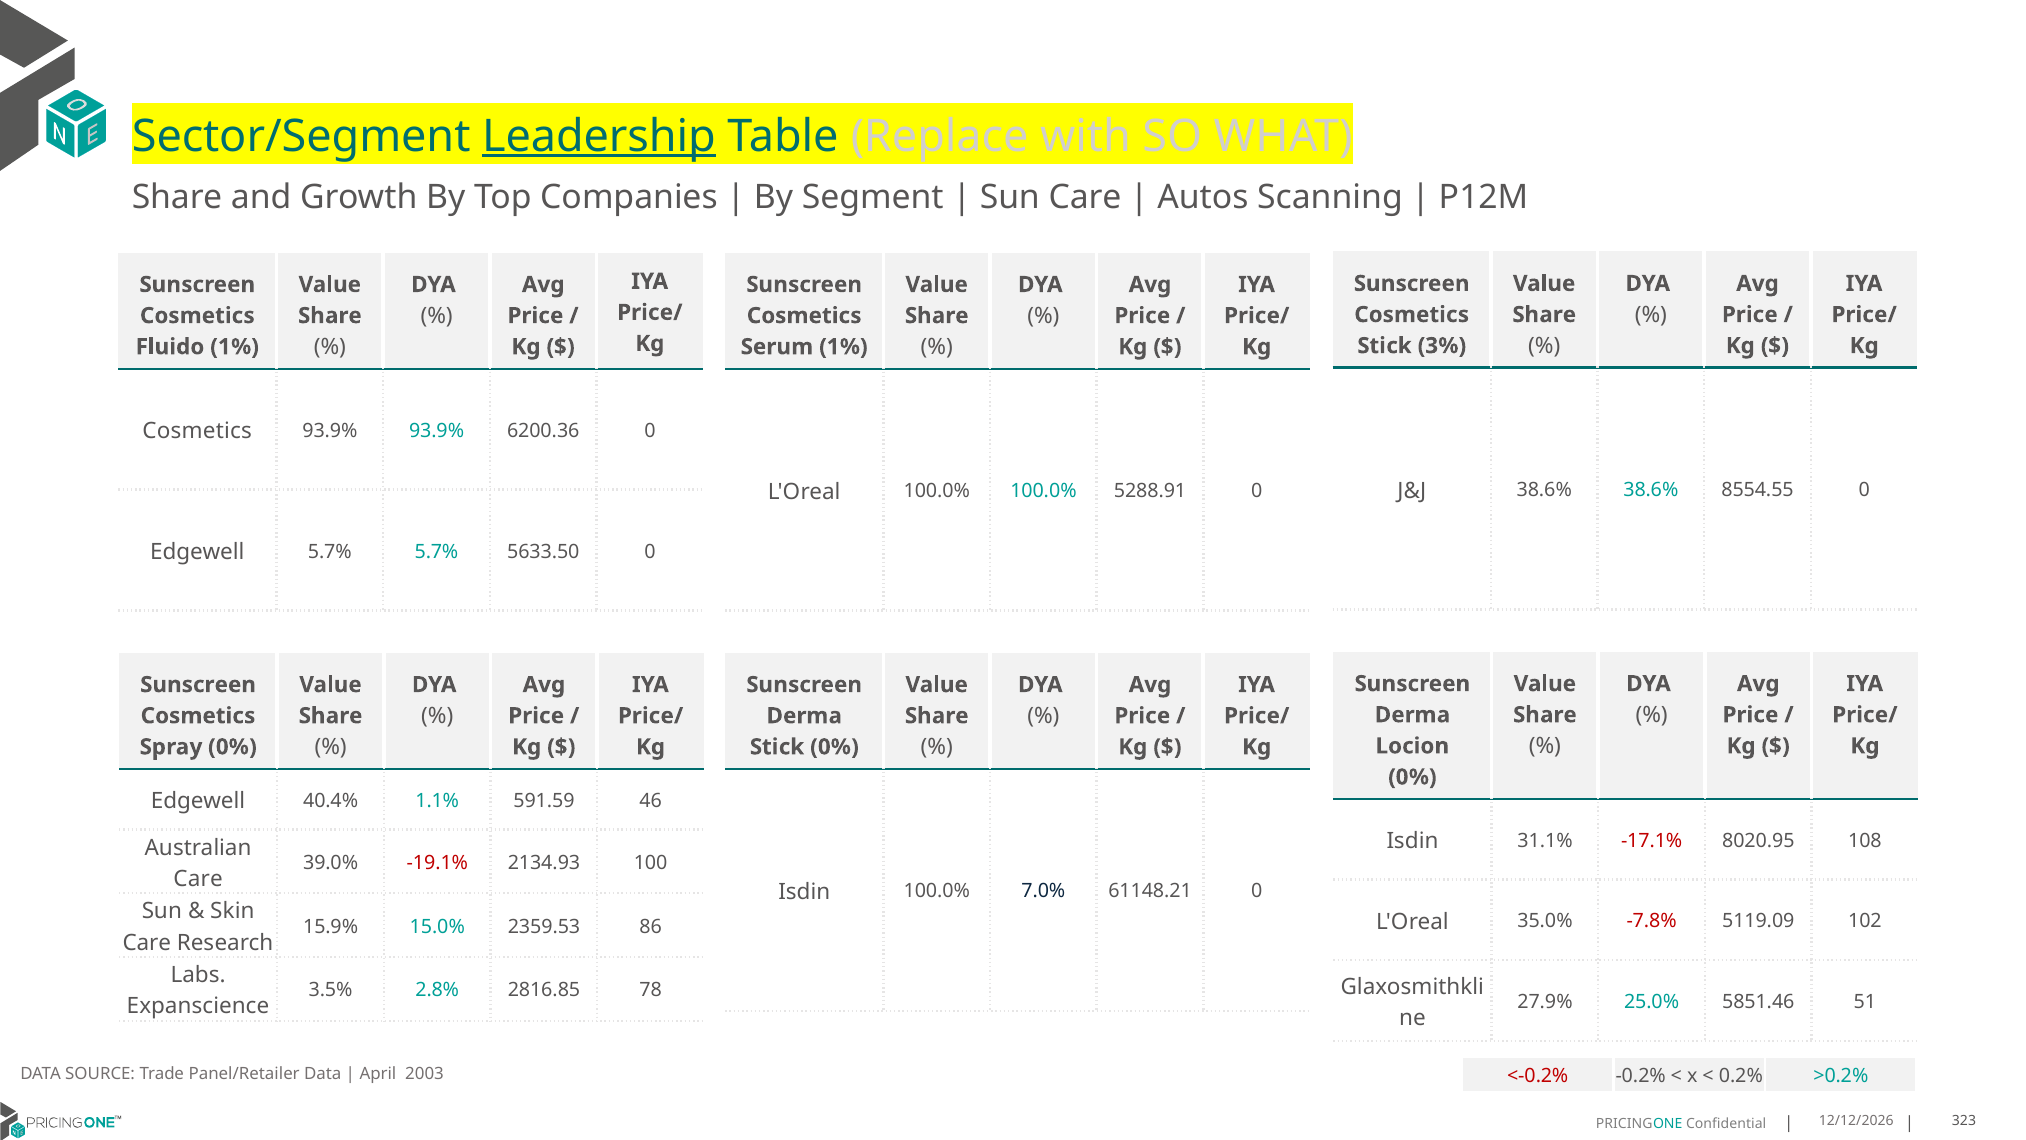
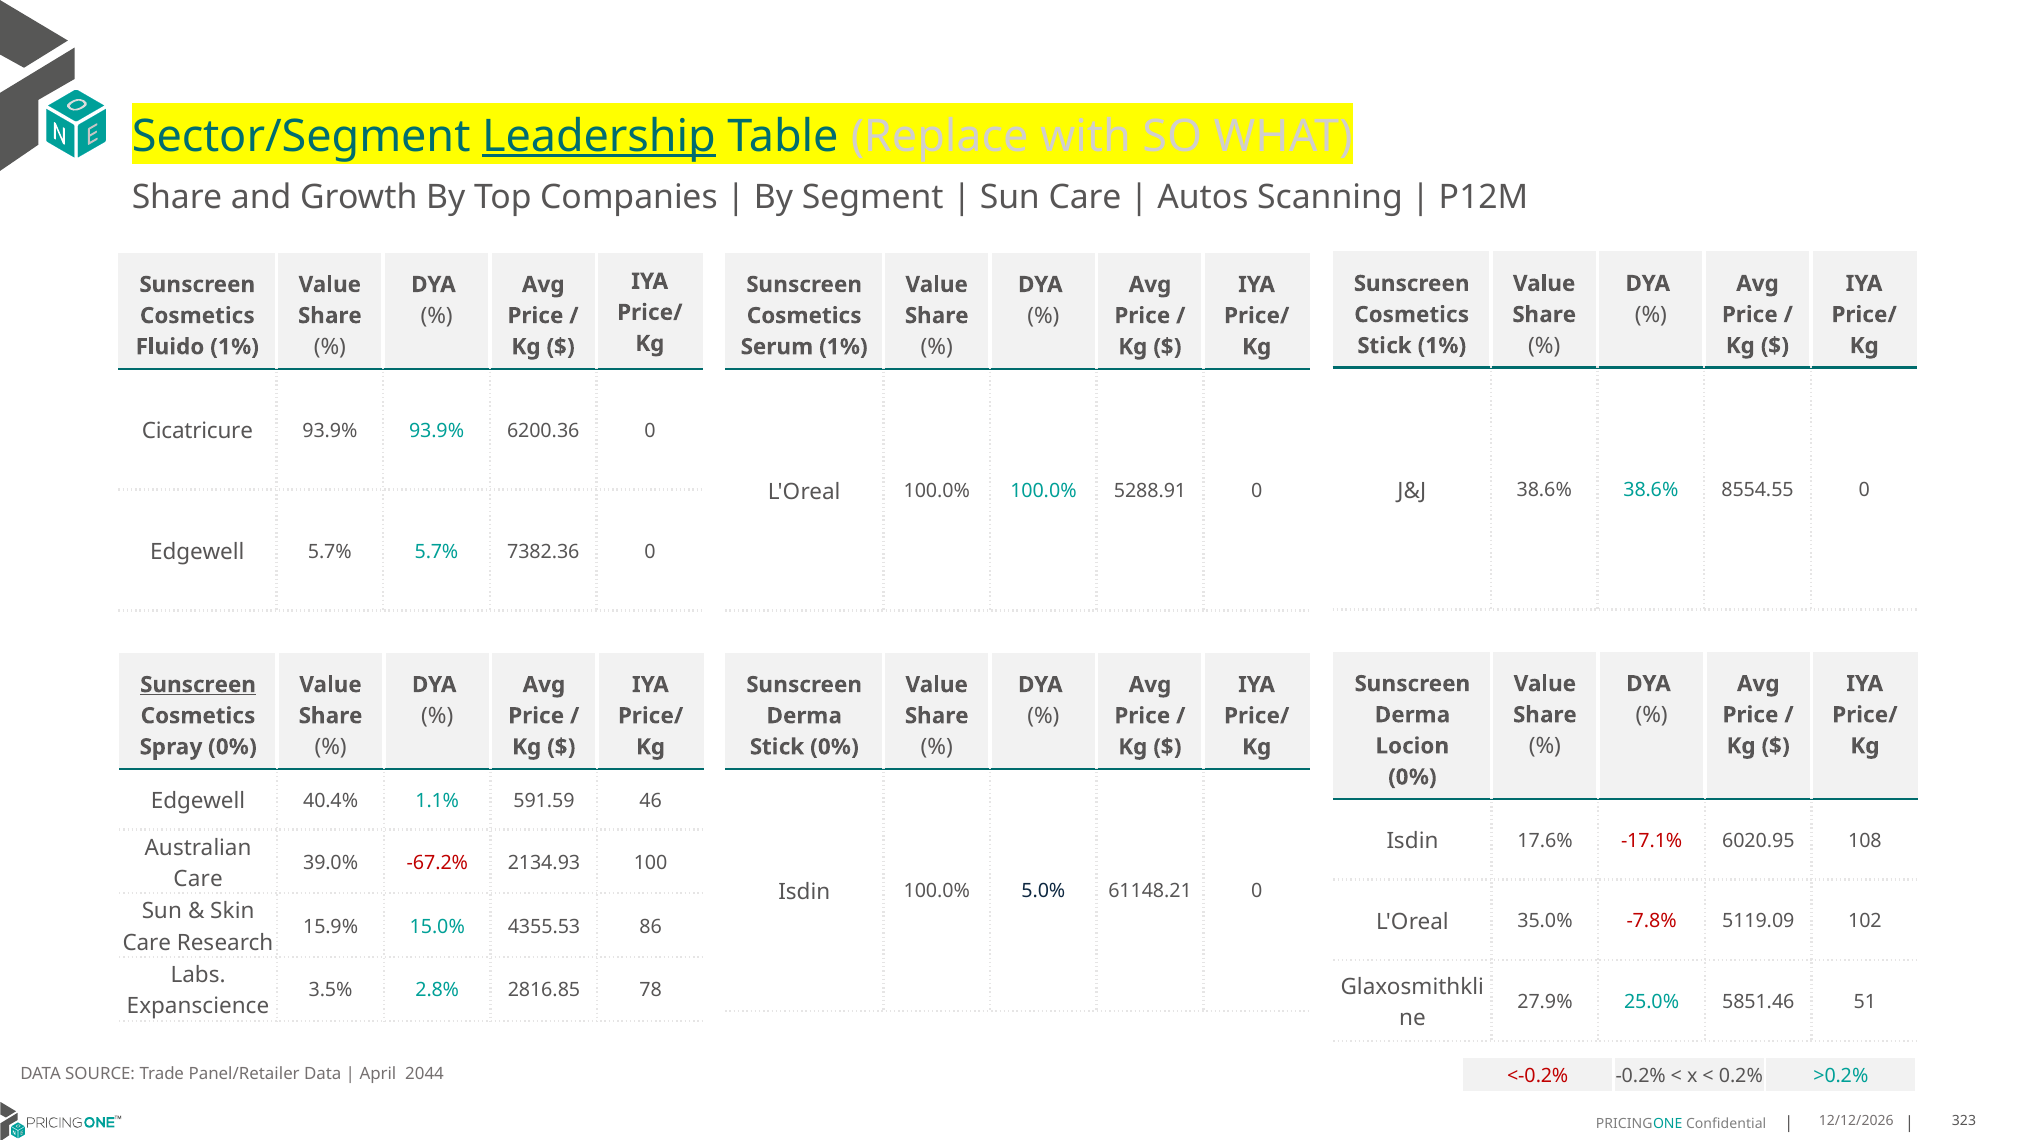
Stick 3%: 3% -> 1%
Cosmetics at (197, 431): Cosmetics -> Cicatricure
5633.50: 5633.50 -> 7382.36
Sunscreen at (198, 685) underline: none -> present
31.1%: 31.1% -> 17.6%
8020.95: 8020.95 -> 6020.95
-19.1%: -19.1% -> -67.2%
7.0%: 7.0% -> 5.0%
2359.53: 2359.53 -> 4355.53
2003: 2003 -> 2044
